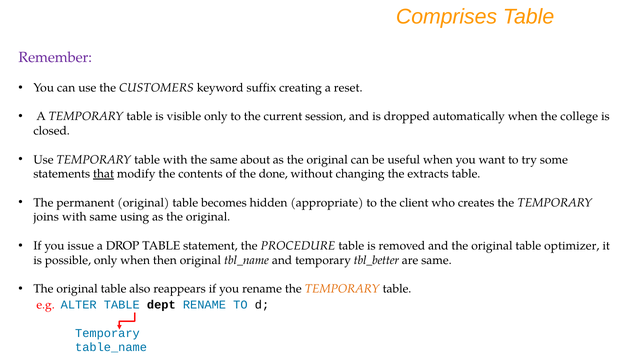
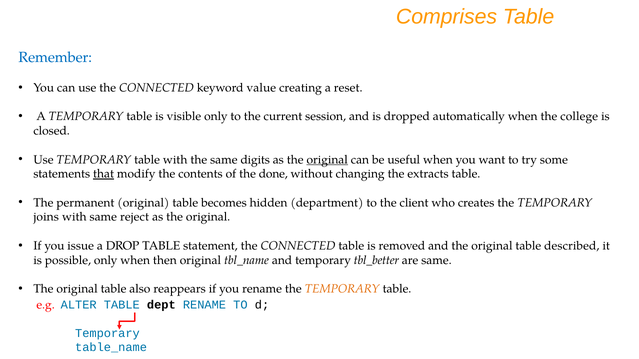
Remember colour: purple -> blue
use the CUSTOMERS: CUSTOMERS -> CONNECTED
suffix: suffix -> value
about: about -> digits
original at (327, 160) underline: none -> present
appropriate: appropriate -> department
using: using -> reject
statement the PROCEDURE: PROCEDURE -> CONNECTED
optimizer: optimizer -> described
